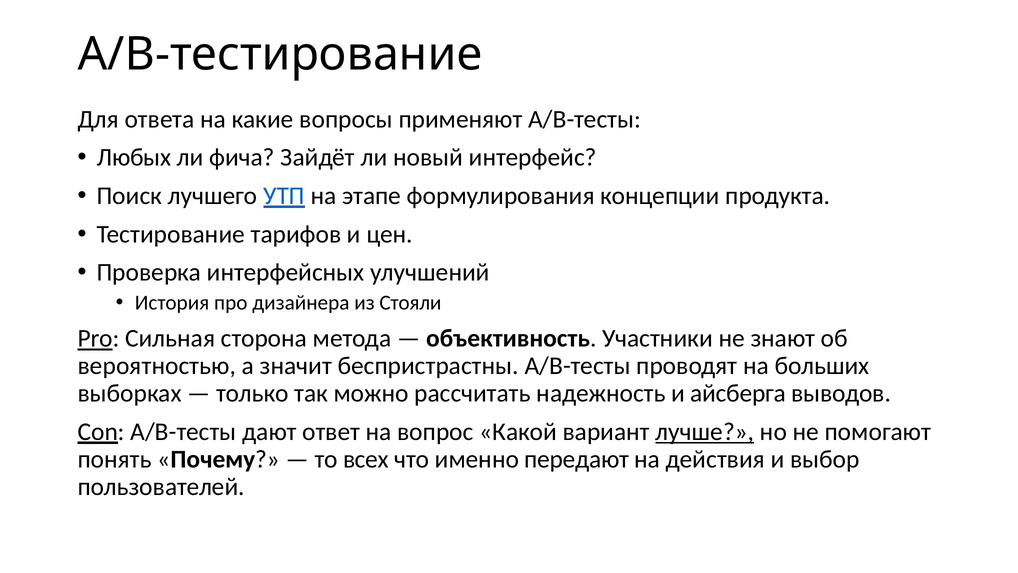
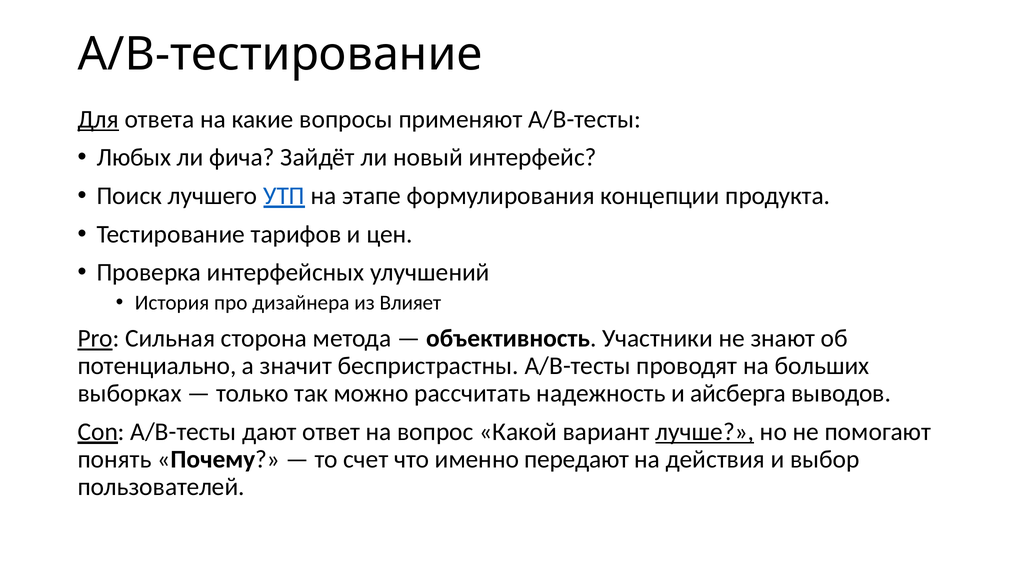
Для underline: none -> present
Стояли: Стояли -> Влияет
вероятностью: вероятностью -> потенциально
всех: всех -> счет
